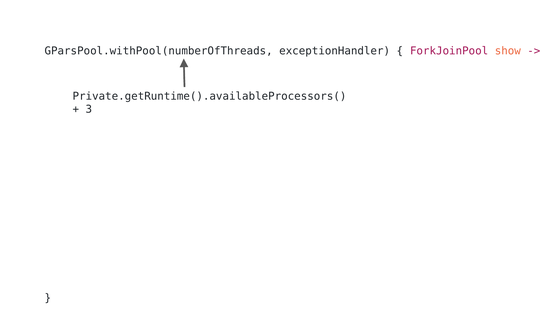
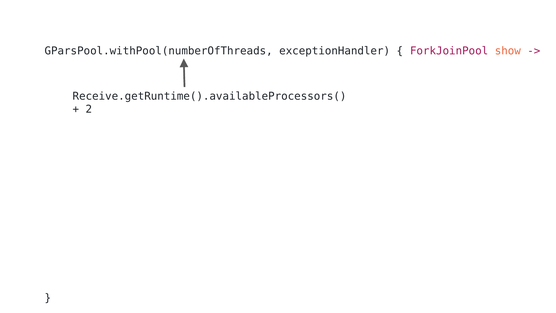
Private.getRuntime().availableProcessors(: Private.getRuntime().availableProcessors( -> Receive.getRuntime().availableProcessors(
3: 3 -> 2
